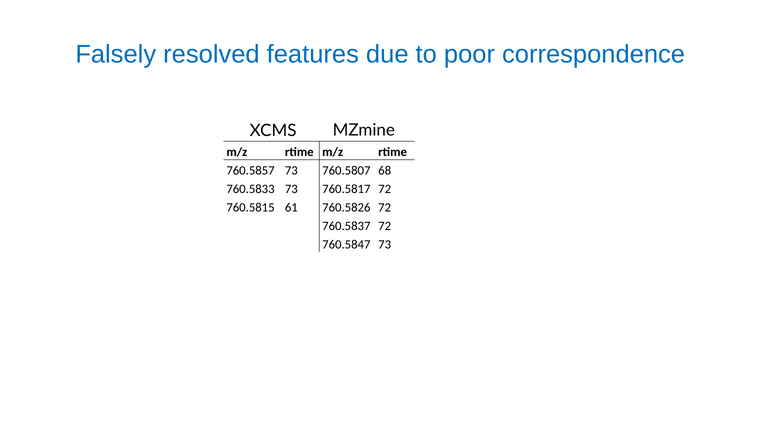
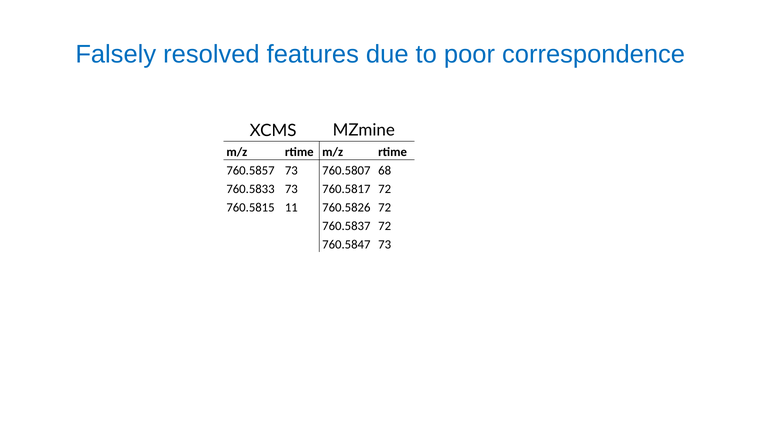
61: 61 -> 11
